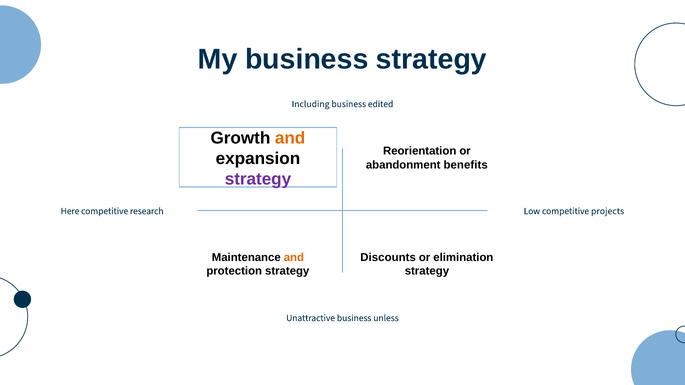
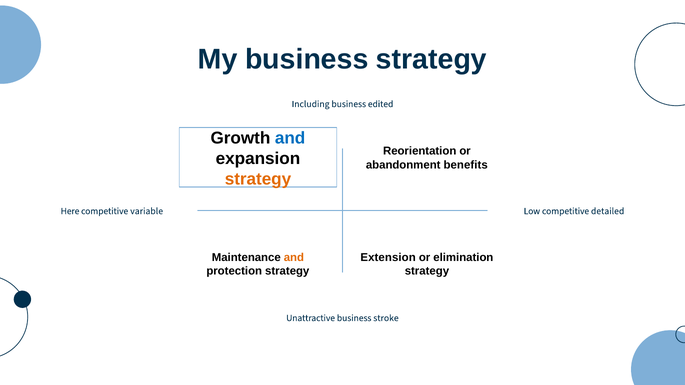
and at (290, 138) colour: orange -> blue
strategy at (258, 179) colour: purple -> orange
research: research -> variable
projects: projects -> detailed
Discounts: Discounts -> Extension
unless: unless -> stroke
